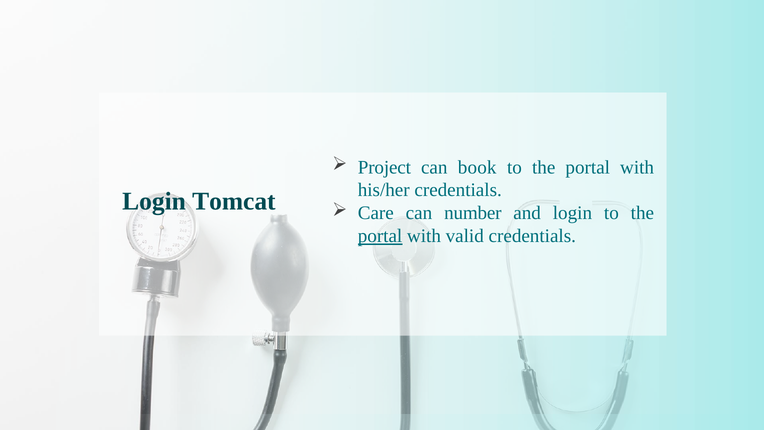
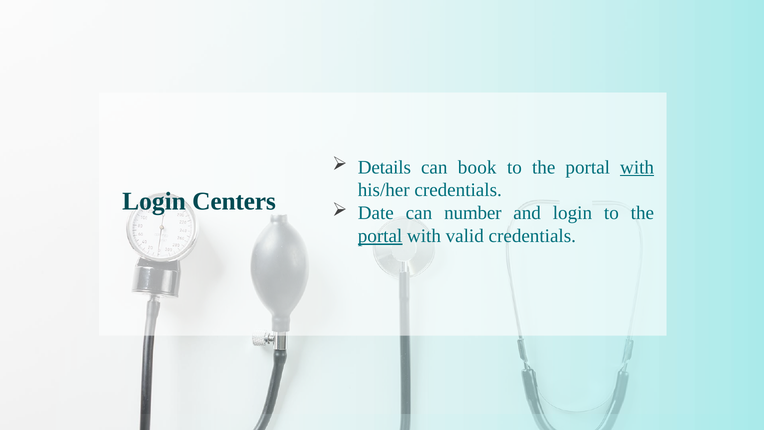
Project: Project -> Details
with at (637, 167) underline: none -> present
Tomcat: Tomcat -> Centers
Care: Care -> Date
